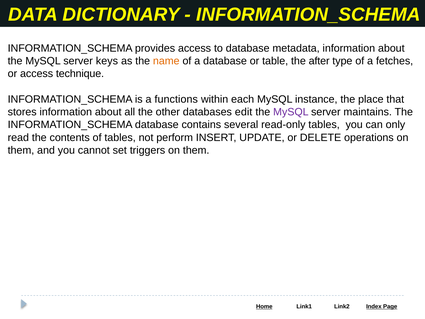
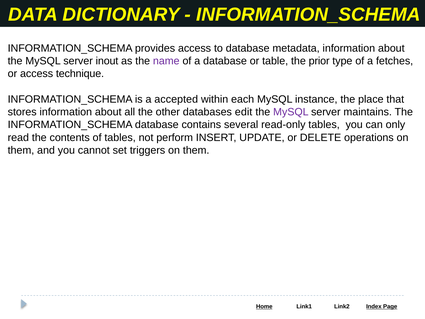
keys: keys -> inout
name colour: orange -> purple
after: after -> prior
functions: functions -> accepted
